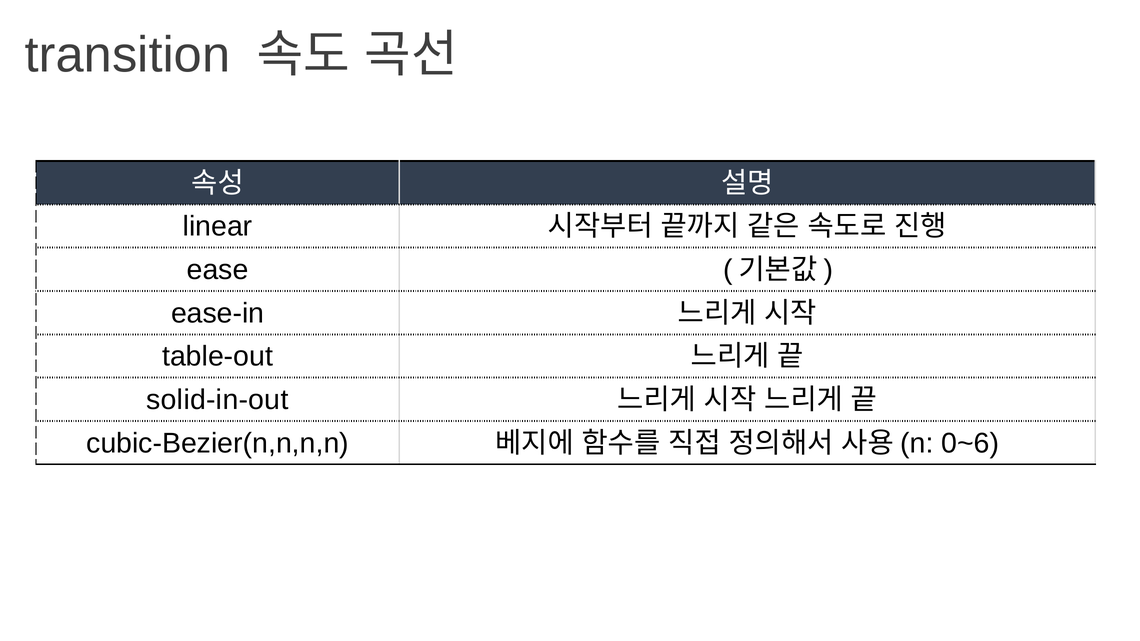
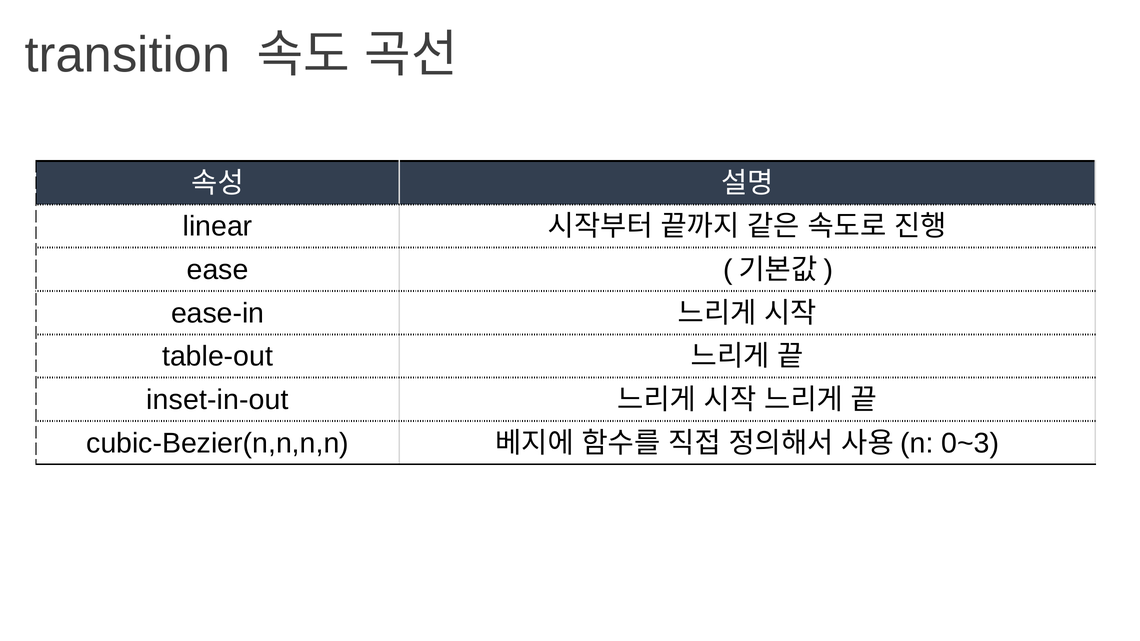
solid-in-out: solid-in-out -> inset-in-out
0~6: 0~6 -> 0~3
